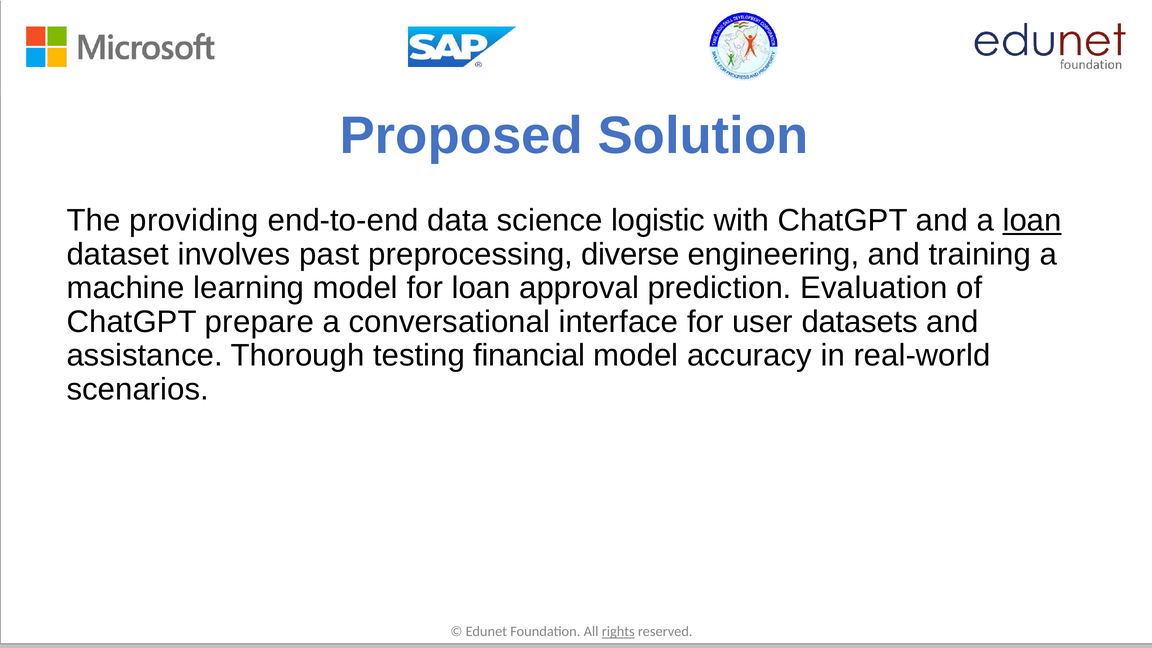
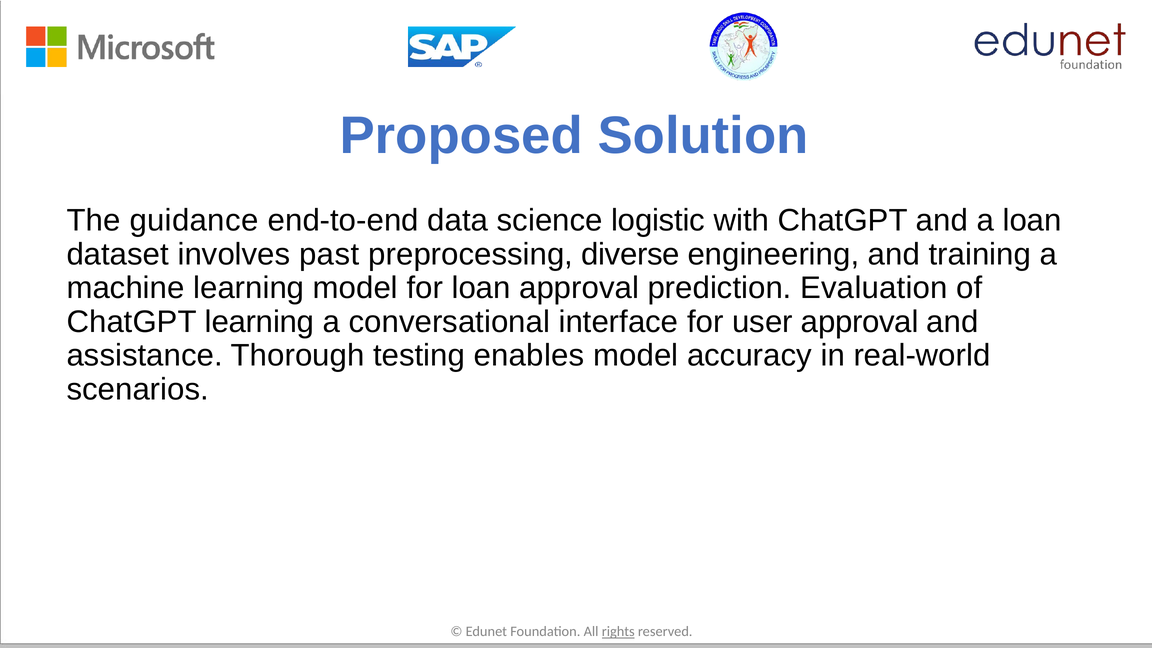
providing: providing -> guidance
loan at (1032, 220) underline: present -> none
ChatGPT prepare: prepare -> learning
user datasets: datasets -> approval
financial: financial -> enables
